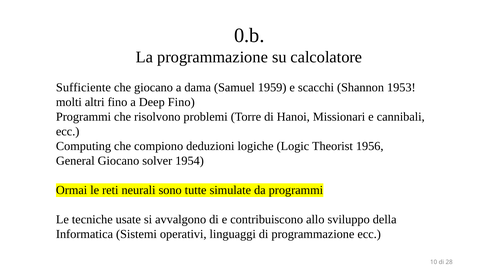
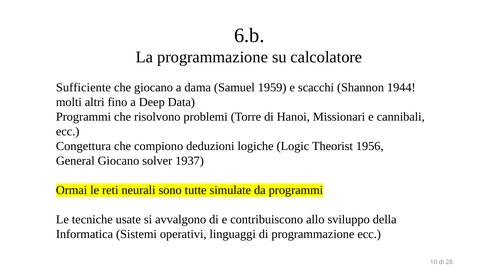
0.b: 0.b -> 6.b
1953: 1953 -> 1944
Deep Fino: Fino -> Data
Computing: Computing -> Congettura
1954: 1954 -> 1937
